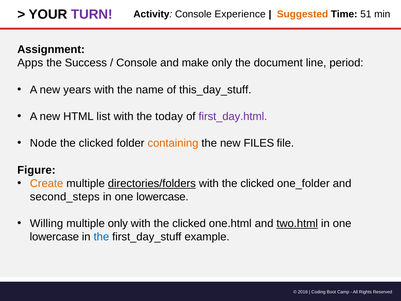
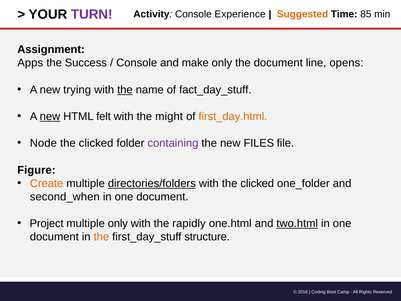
51: 51 -> 85
period: period -> opens
years: years -> trying
the at (125, 90) underline: none -> present
this_day_stuff: this_day_stuff -> fact_day_stuff
new at (50, 116) underline: none -> present
list: list -> felt
today: today -> might
first_day.html colour: purple -> orange
containing colour: orange -> purple
second_steps: second_steps -> second_when
lowercase at (162, 197): lowercase -> document
Willing: Willing -> Project
clicked at (189, 223): clicked -> rapidly
lowercase at (54, 237): lowercase -> document
the at (101, 237) colour: blue -> orange
example: example -> structure
